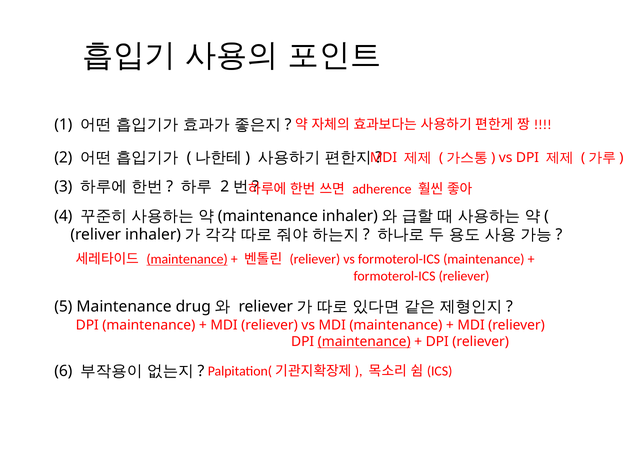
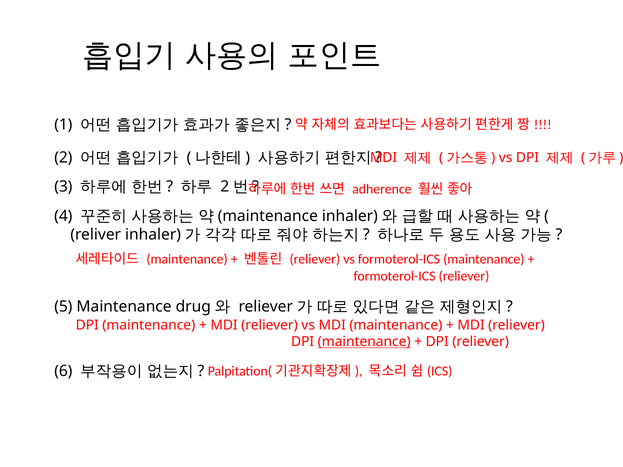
maintenance at (187, 260) underline: present -> none
